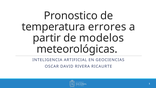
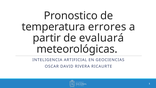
modelos: modelos -> evaluará
